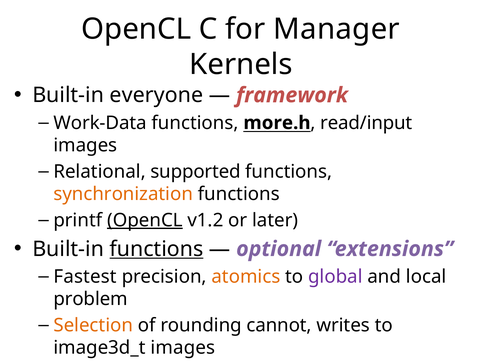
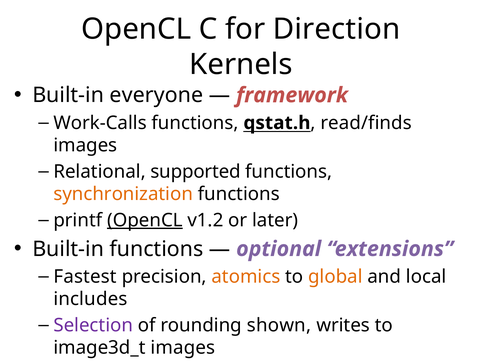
Manager: Manager -> Direction
Work-Data: Work-Data -> Work-Calls
more.h: more.h -> qstat.h
read/input: read/input -> read/finds
functions at (156, 249) underline: present -> none
global colour: purple -> orange
problem: problem -> includes
Selection colour: orange -> purple
cannot: cannot -> shown
